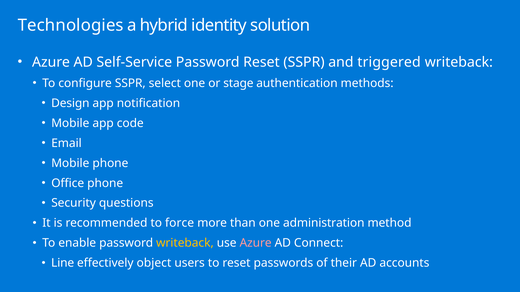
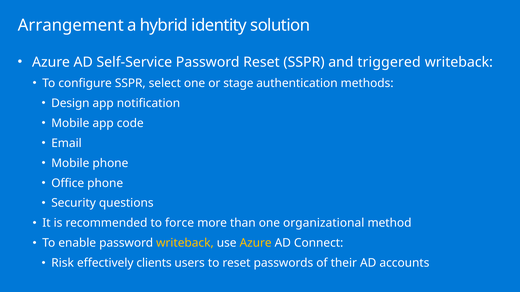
Technologies: Technologies -> Arrangement
administration: administration -> organizational
Azure at (256, 243) colour: pink -> yellow
Line: Line -> Risk
object: object -> clients
